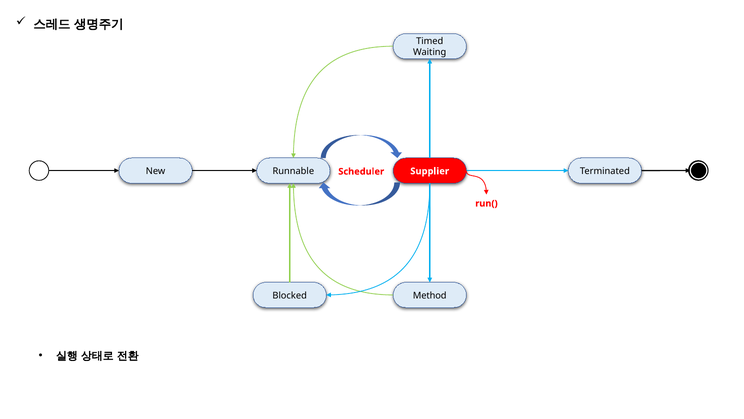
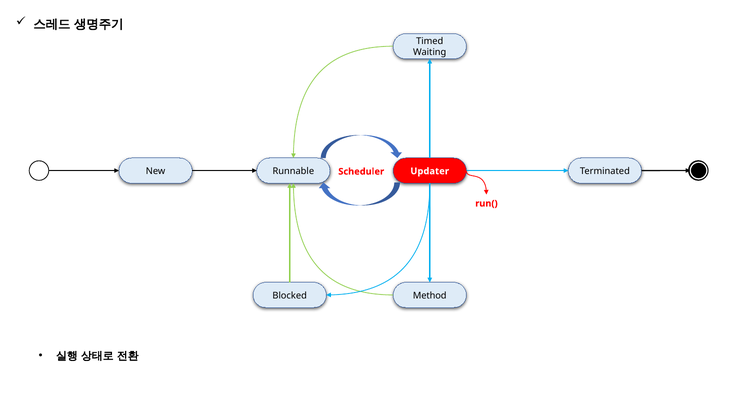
Supplier: Supplier -> Updater
